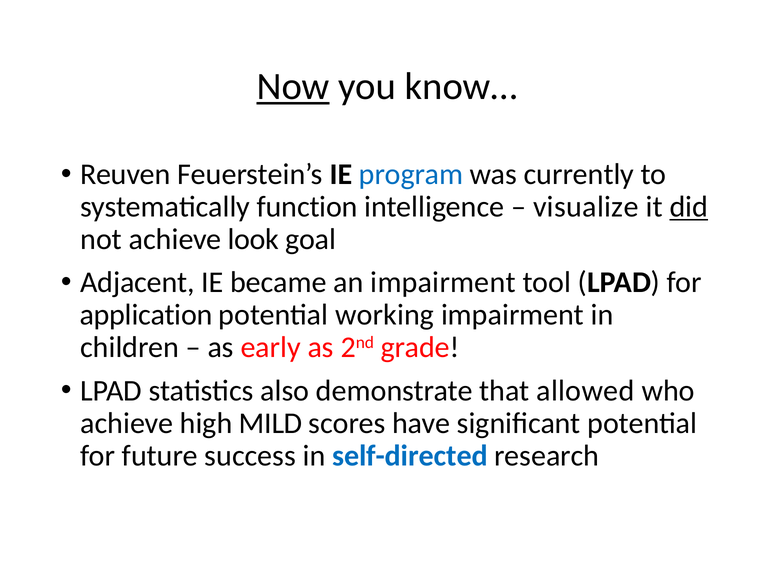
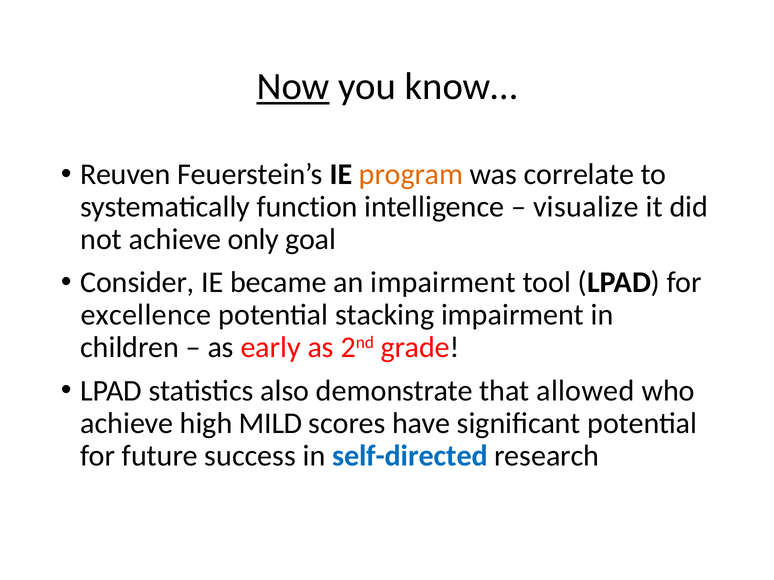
program colour: blue -> orange
currently: currently -> correlate
did underline: present -> none
look: look -> only
Adjacent: Adjacent -> Consider
application: application -> excellence
working: working -> stacking
